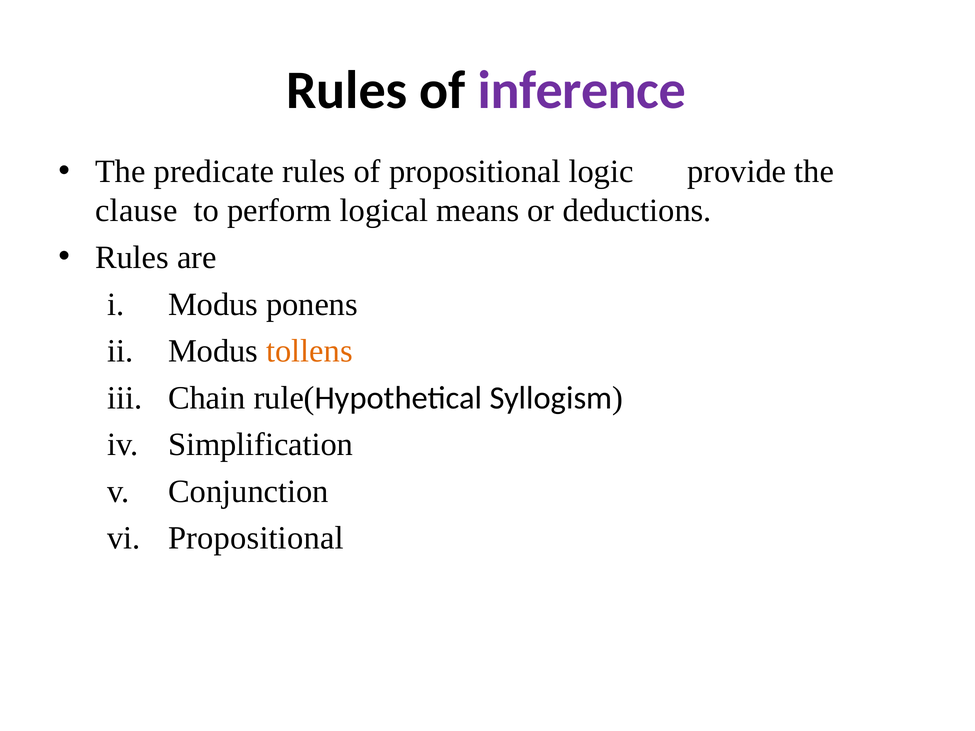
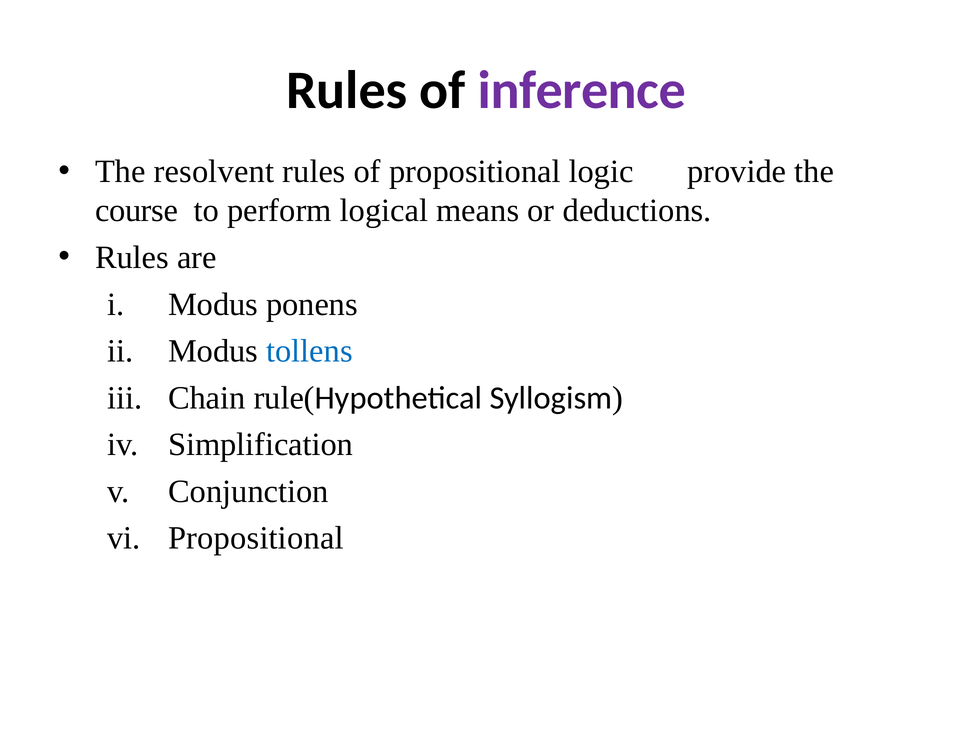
predicate: predicate -> resolvent
clause: clause -> course
tollens colour: orange -> blue
